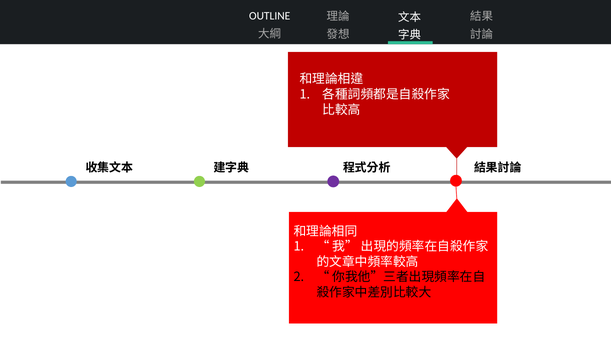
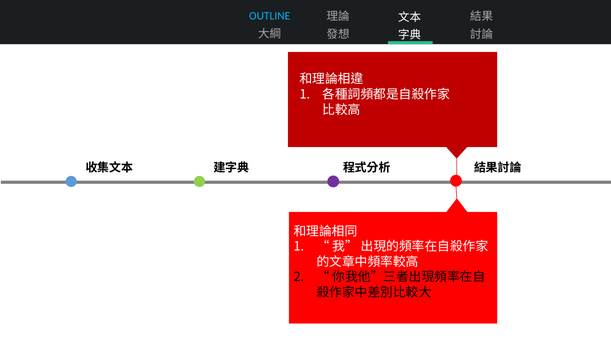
OUTLINE colour: white -> light blue
